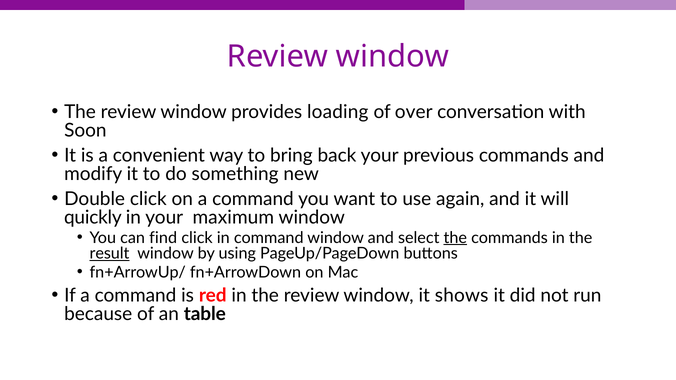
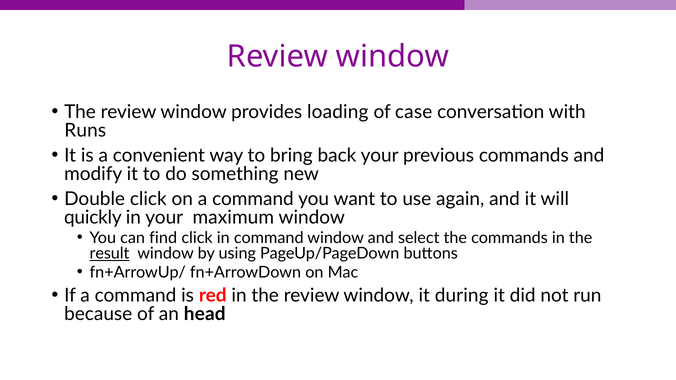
over: over -> case
Soon: Soon -> Runs
the at (455, 238) underline: present -> none
shows: shows -> during
table: table -> head
